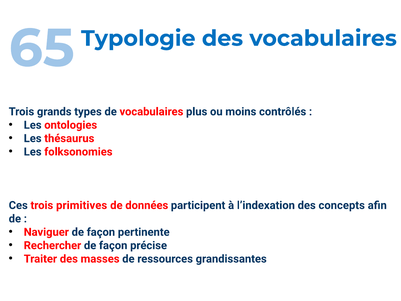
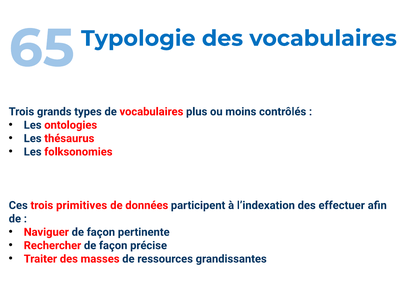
concepts: concepts -> effectuer
